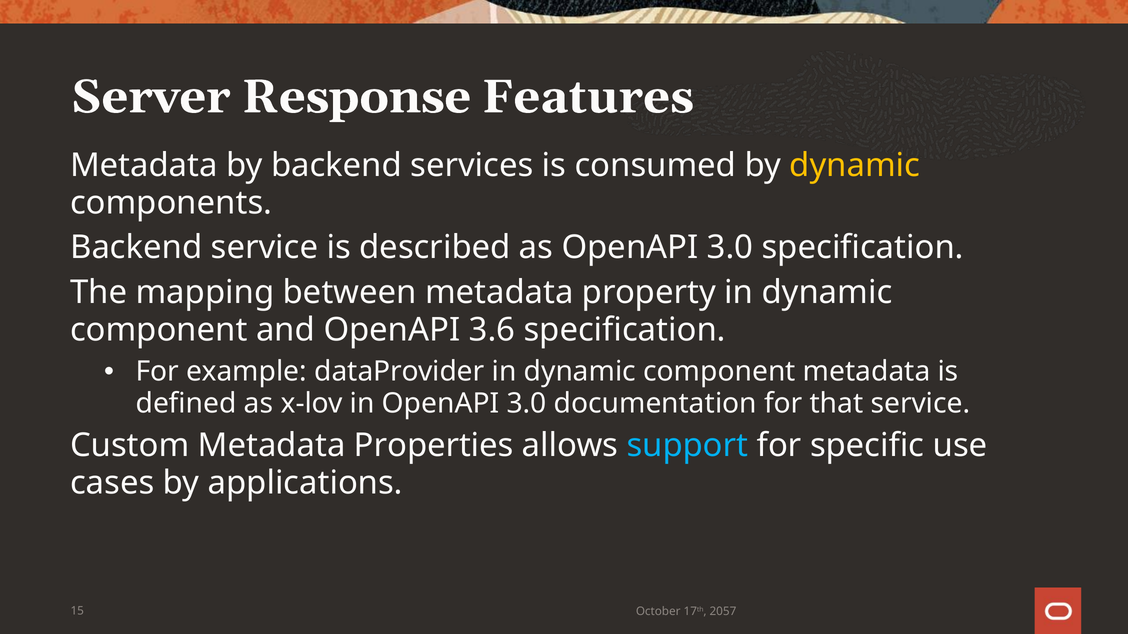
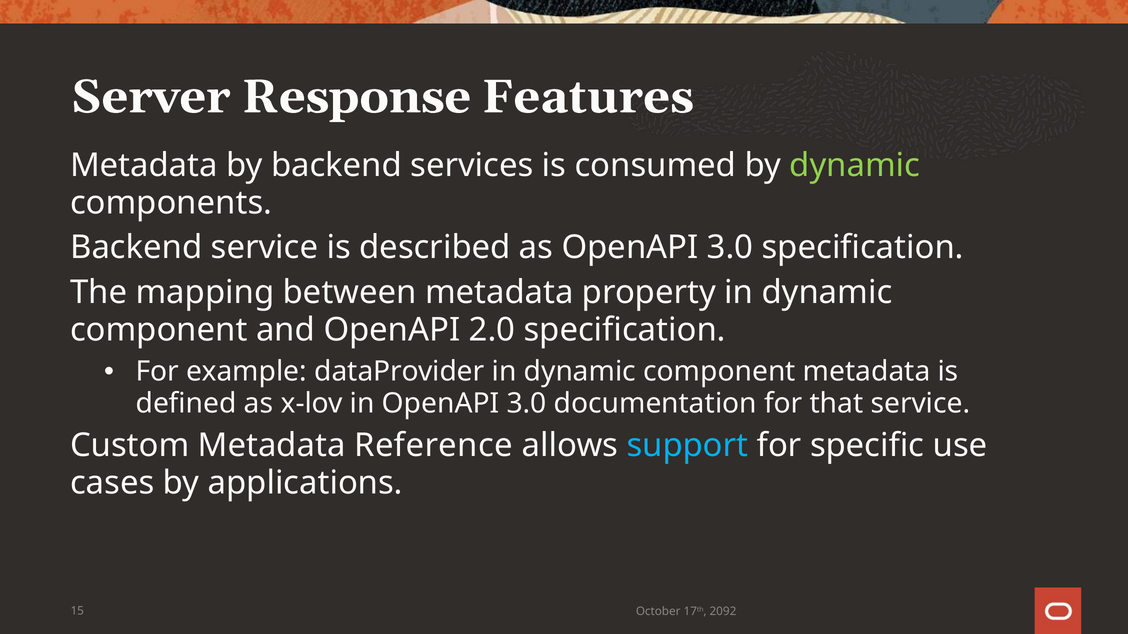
dynamic at (855, 166) colour: yellow -> light green
3.6: 3.6 -> 2.0
Properties: Properties -> Reference
2057: 2057 -> 2092
